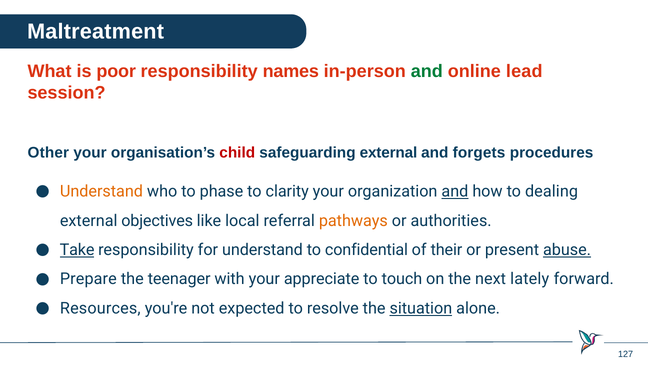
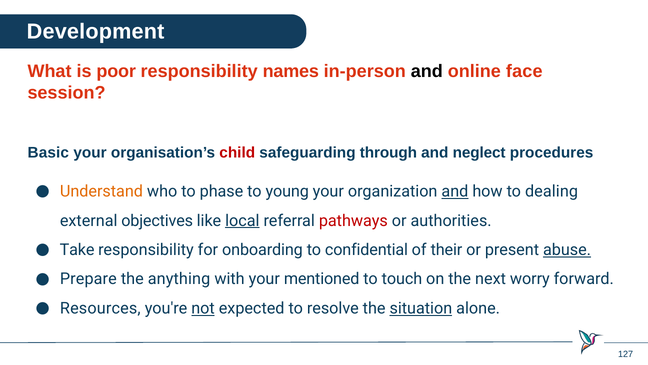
Maltreatment: Maltreatment -> Development
and at (427, 71) colour: green -> black
lead: lead -> face
Other: Other -> Basic
safeguarding external: external -> through
forgets: forgets -> neglect
clarity: clarity -> young
local underline: none -> present
pathways colour: orange -> red
Take underline: present -> none
for understand: understand -> onboarding
teenager: teenager -> anything
appreciate: appreciate -> mentioned
lately: lately -> worry
not underline: none -> present
